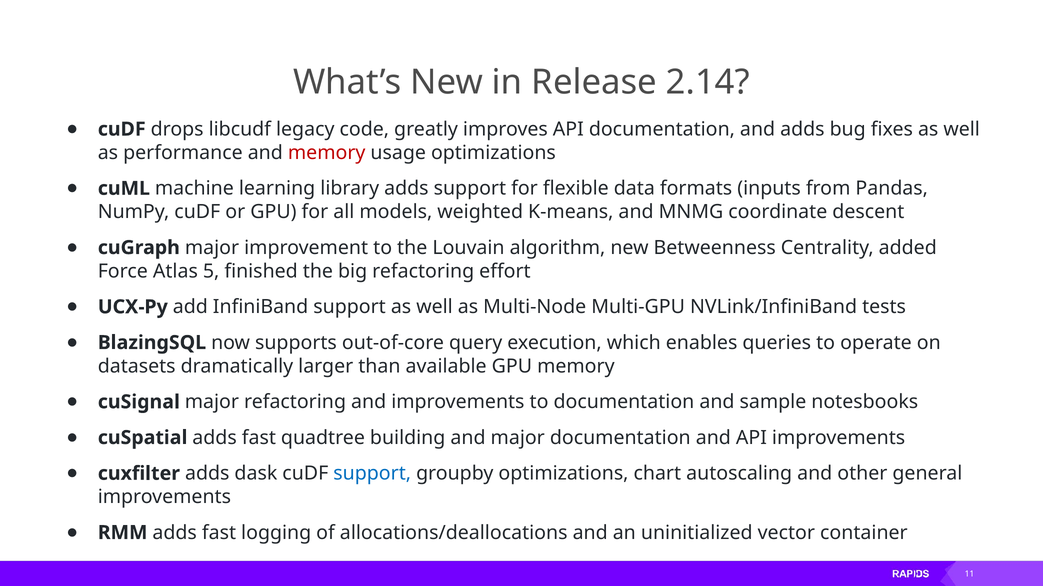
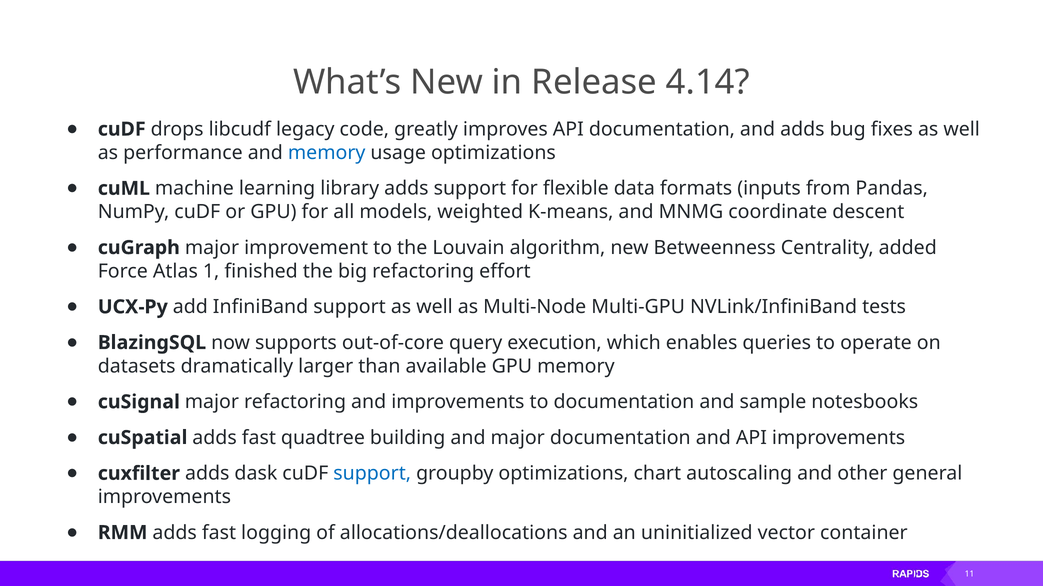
2.14: 2.14 -> 4.14
memory at (327, 153) colour: red -> blue
5: 5 -> 1
